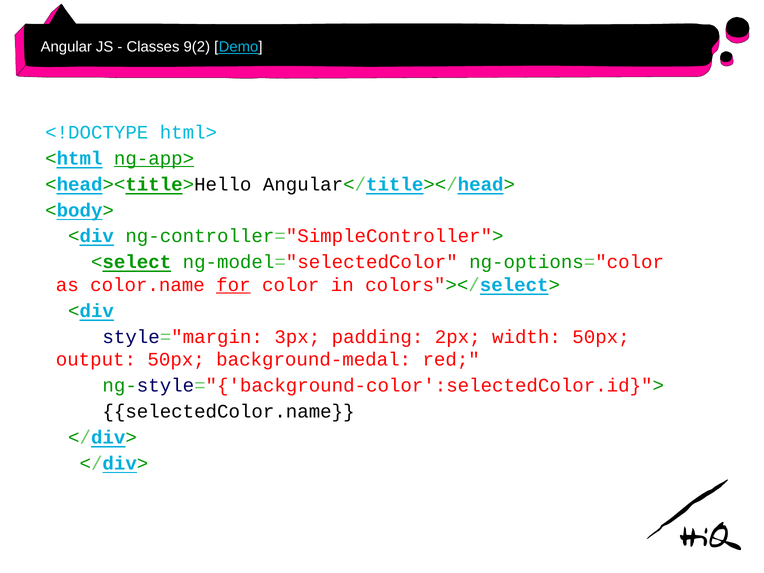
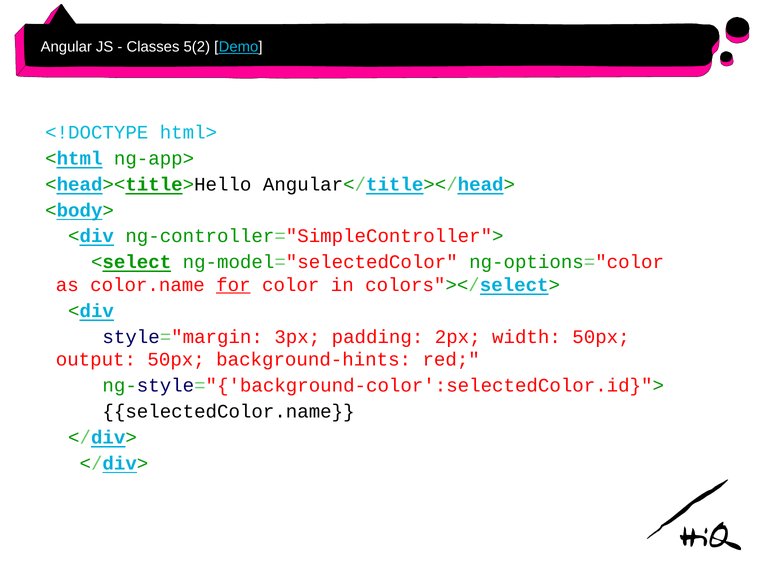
9(2: 9(2 -> 5(2
ng-app> underline: present -> none
background-medal: background-medal -> background-hints
